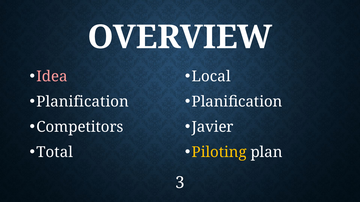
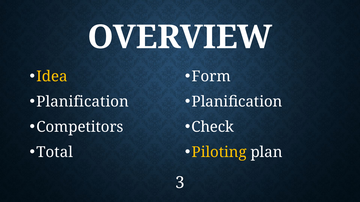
Idea colour: pink -> yellow
Local: Local -> Form
Javier: Javier -> Check
